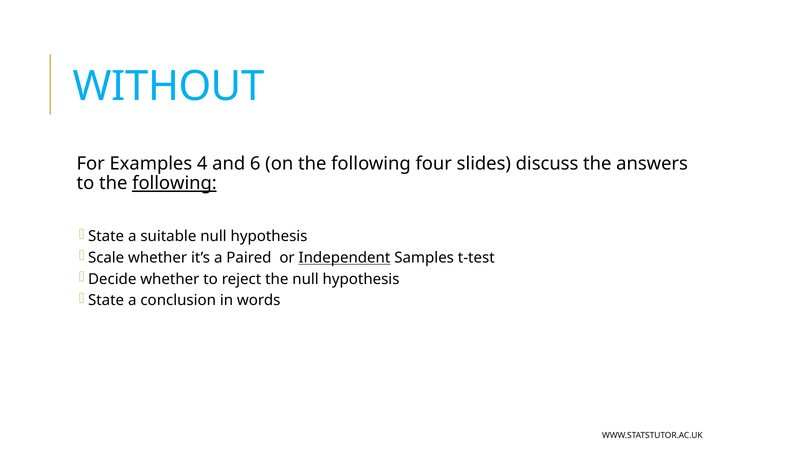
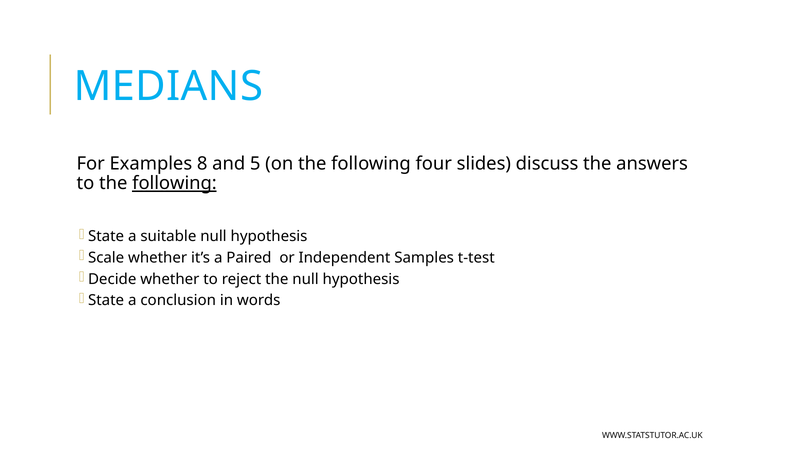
WITHOUT: WITHOUT -> MEDIANS
4: 4 -> 8
6: 6 -> 5
Independent underline: present -> none
